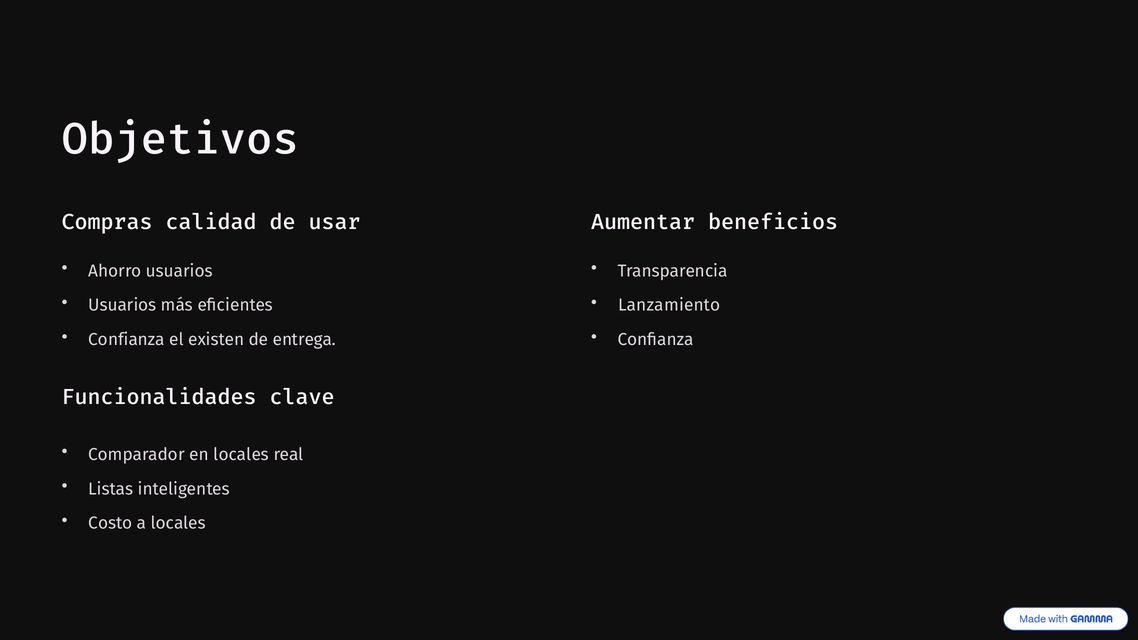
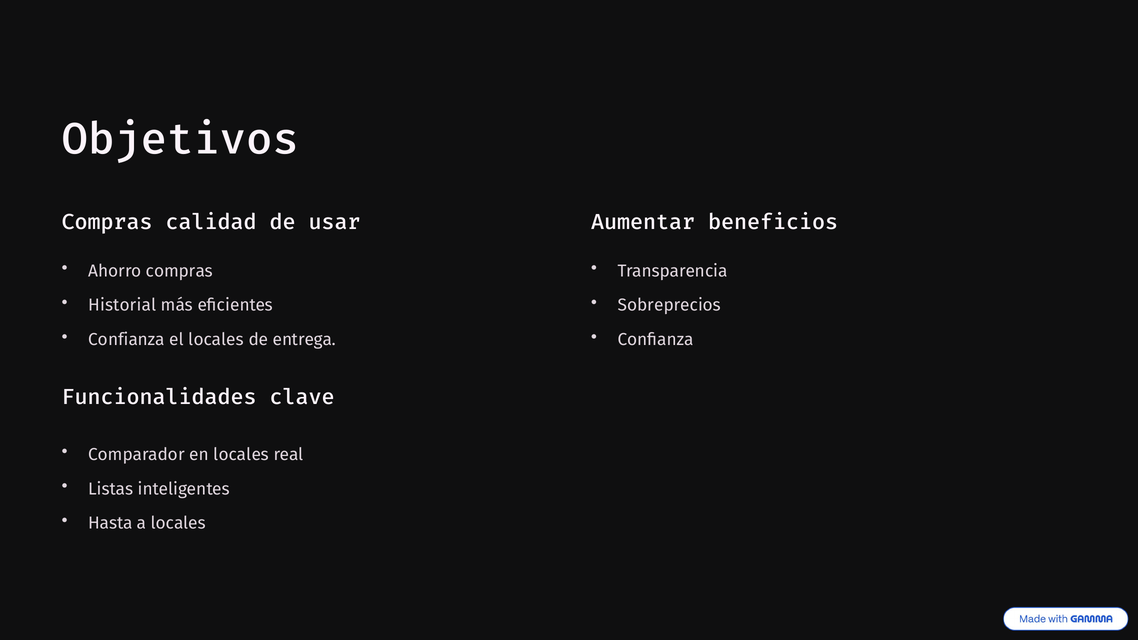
Ahorro usuarios: usuarios -> compras
Usuarios at (122, 305): Usuarios -> Historial
Lanzamiento: Lanzamiento -> Sobreprecios
el existen: existen -> locales
Costo: Costo -> Hasta
